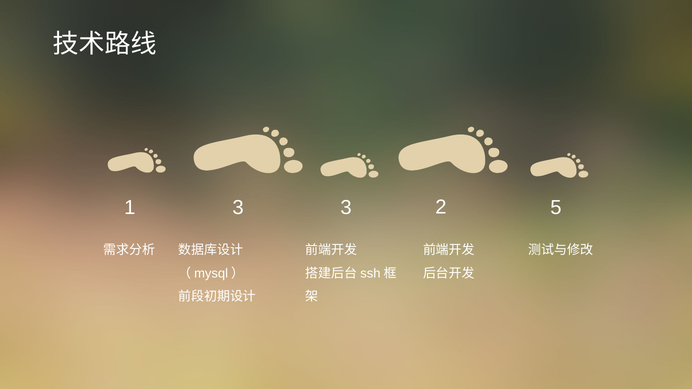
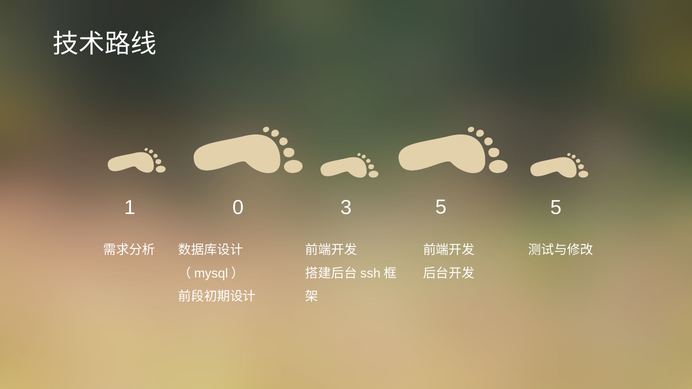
1 3: 3 -> 0
3 2: 2 -> 5
